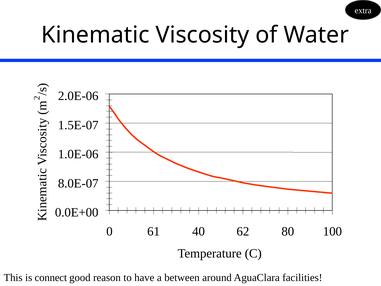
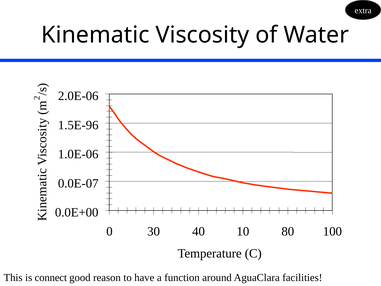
1.5E-07: 1.5E-07 -> 1.5E-96
8.0E-07: 8.0E-07 -> 0.0E-07
61: 61 -> 30
62: 62 -> 10
between: between -> function
